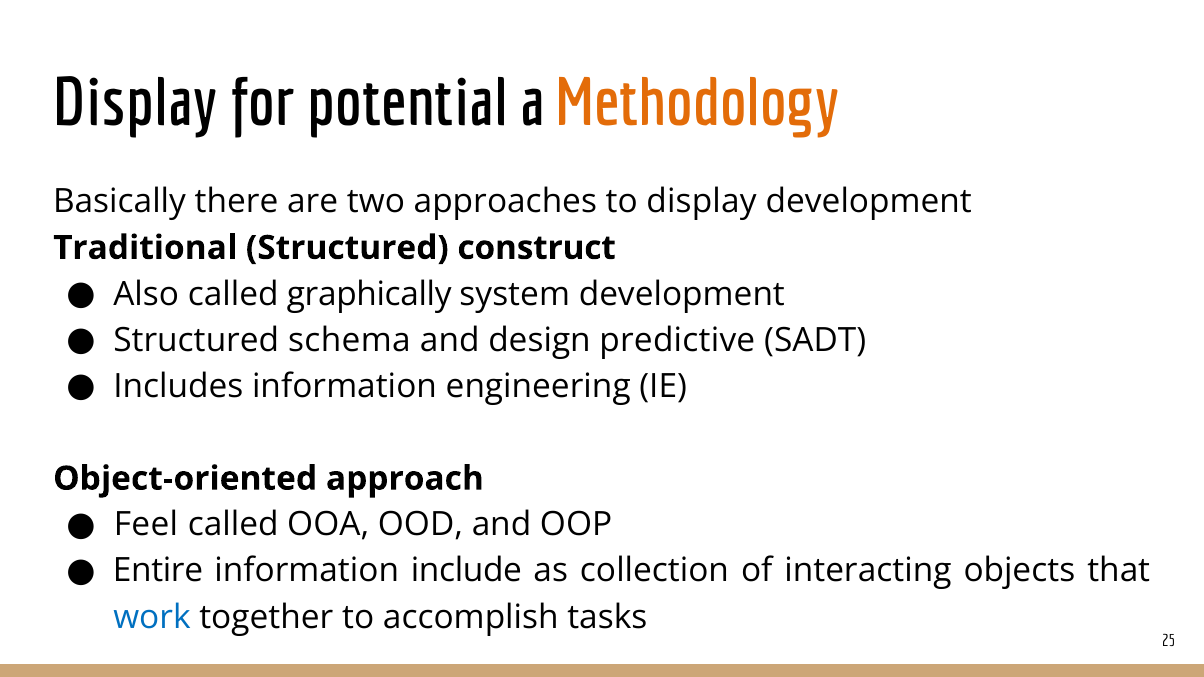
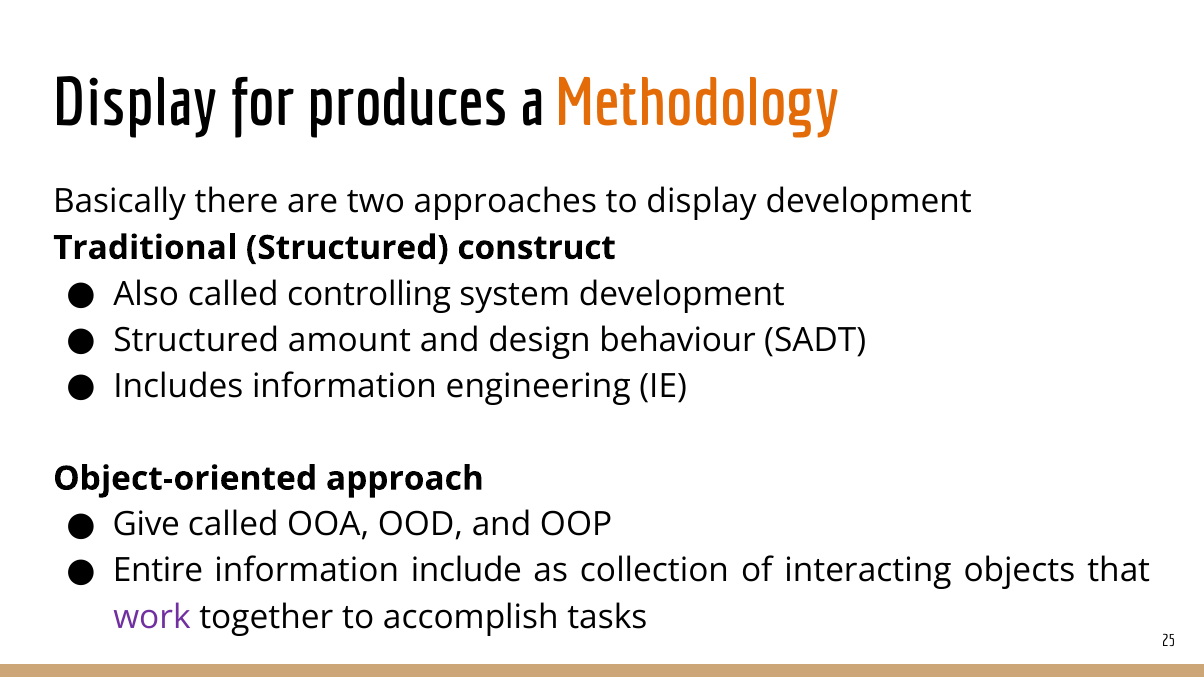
potential: potential -> produces
graphically: graphically -> controlling
schema: schema -> amount
predictive: predictive -> behaviour
Feel: Feel -> Give
work colour: blue -> purple
